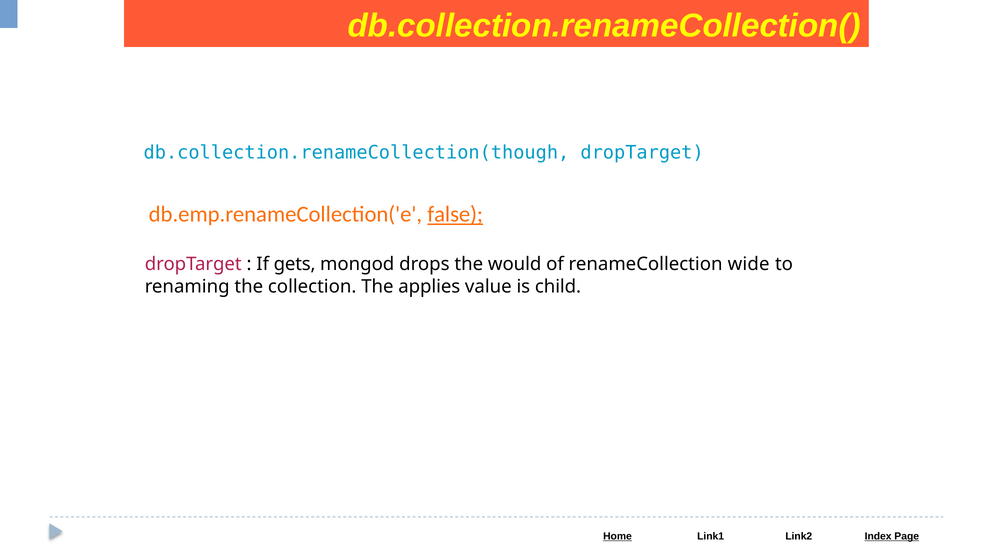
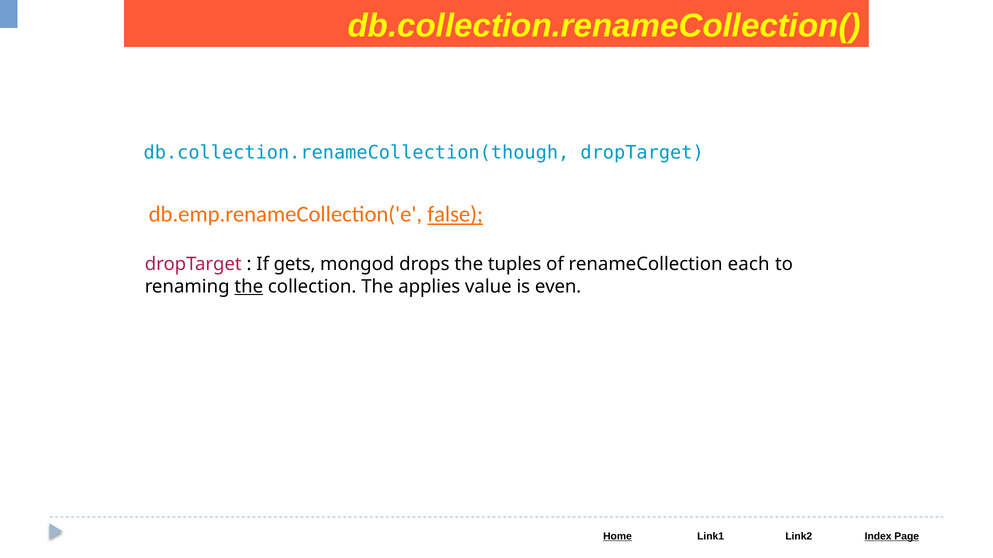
would: would -> tuples
wide: wide -> each
the at (249, 287) underline: none -> present
child: child -> even
